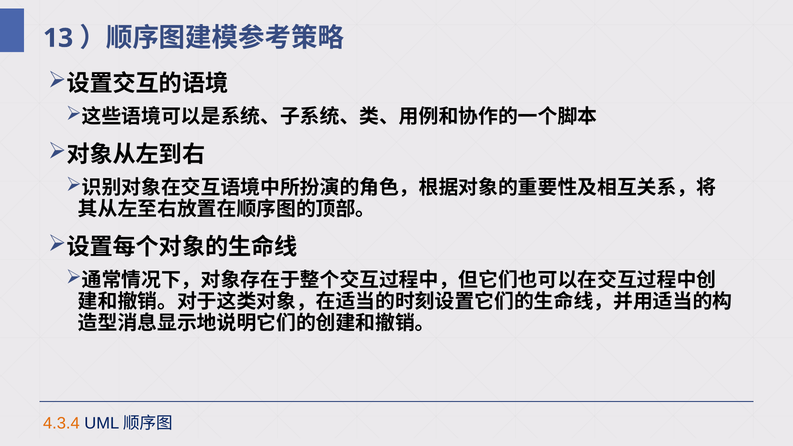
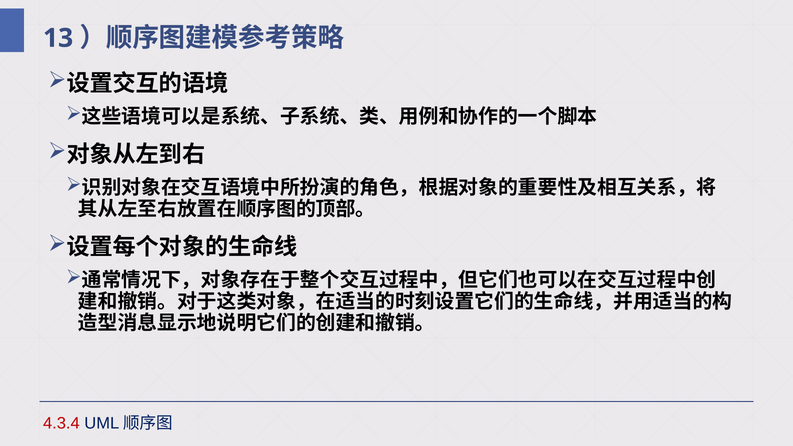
4.3.4 colour: orange -> red
